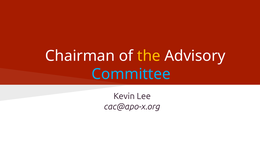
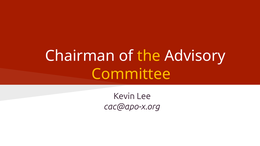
Committee colour: light blue -> yellow
